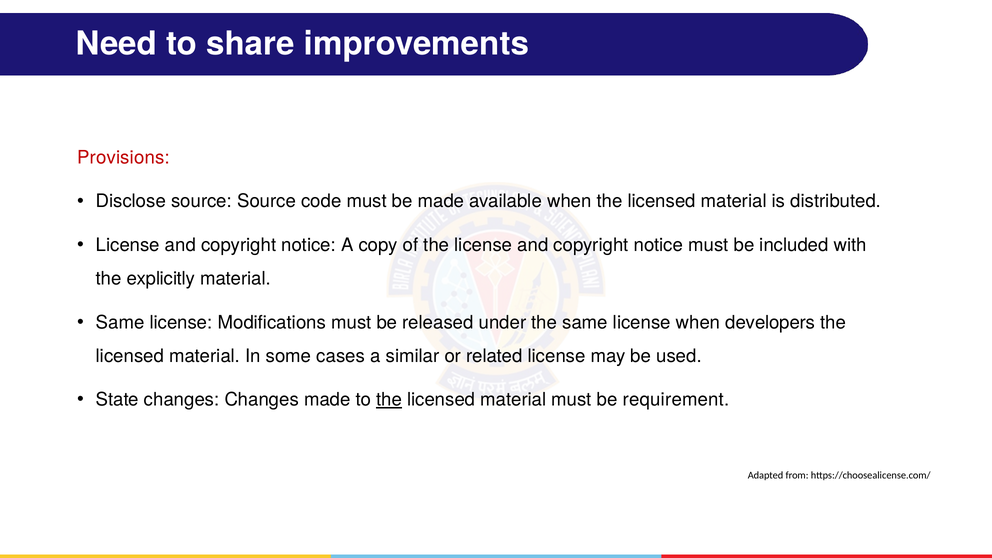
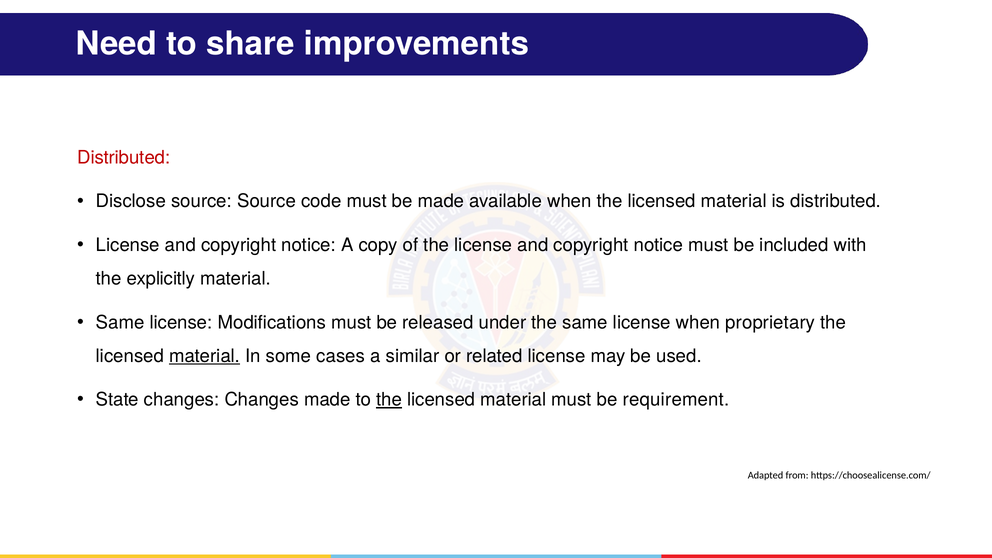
Provisions at (124, 158): Provisions -> Distributed
developers: developers -> proprietary
material at (205, 356) underline: none -> present
